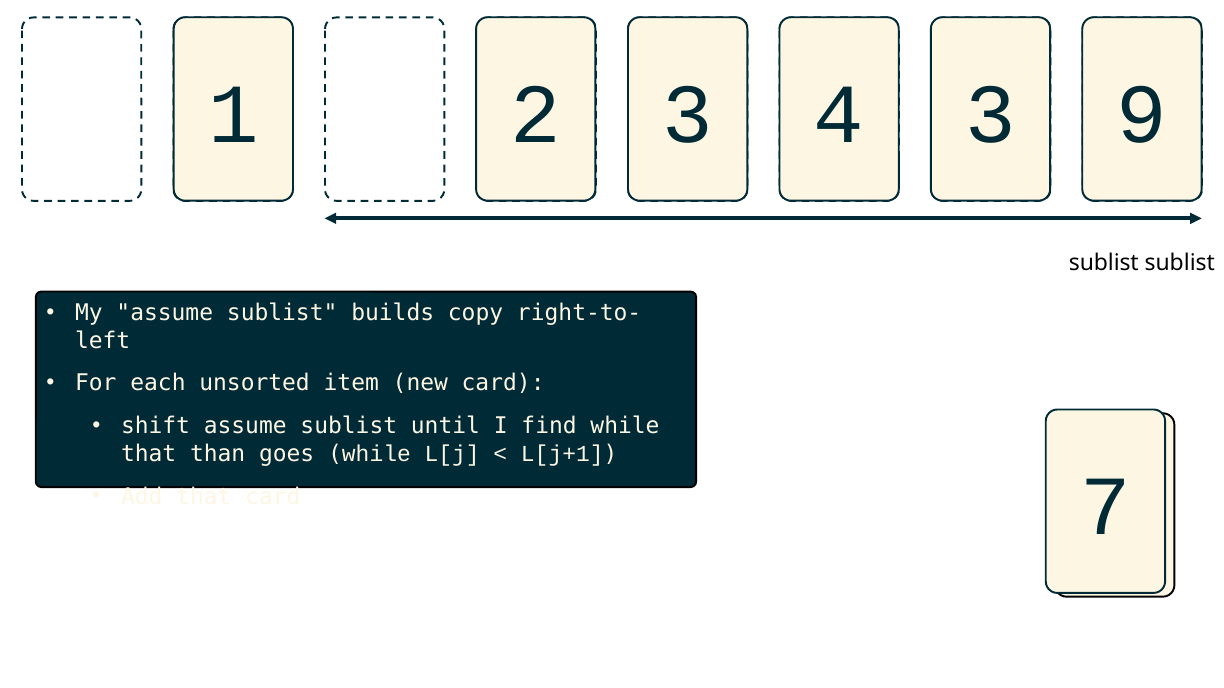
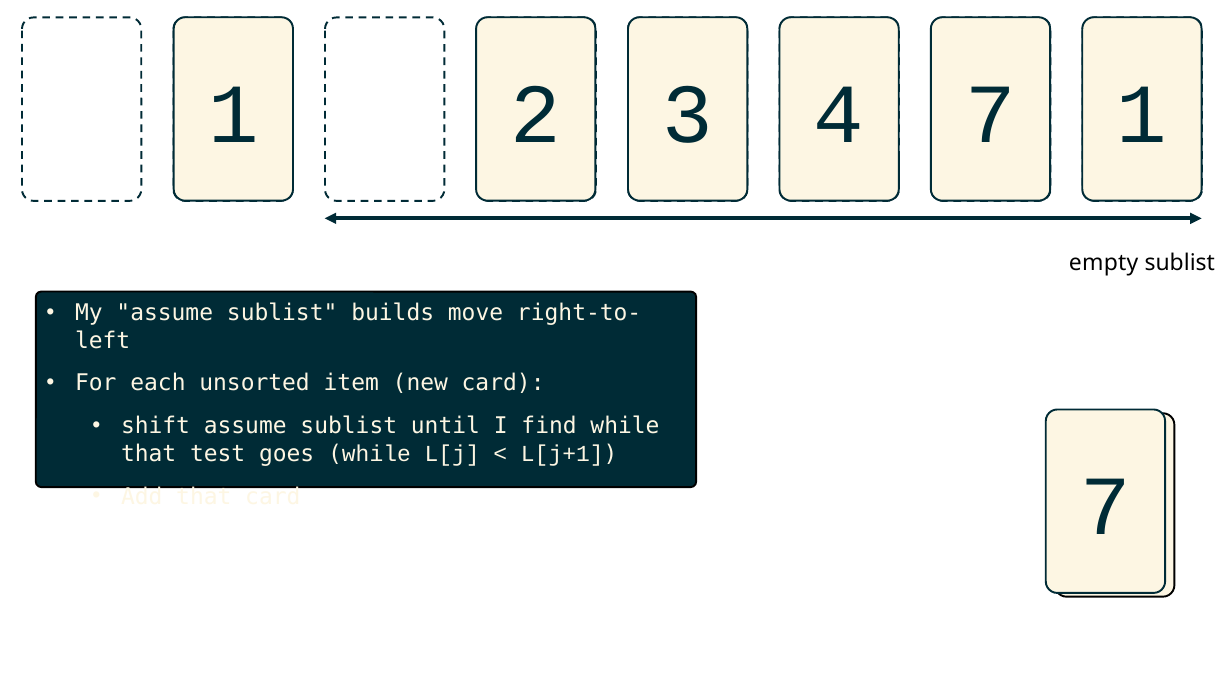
2 3: 3 -> 7
4 9: 9 -> 1
sublist at (1104, 263): sublist -> empty
copy: copy -> move
than: than -> test
